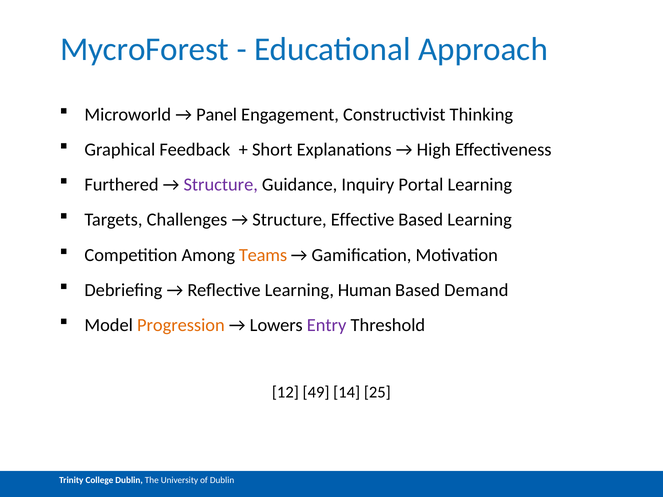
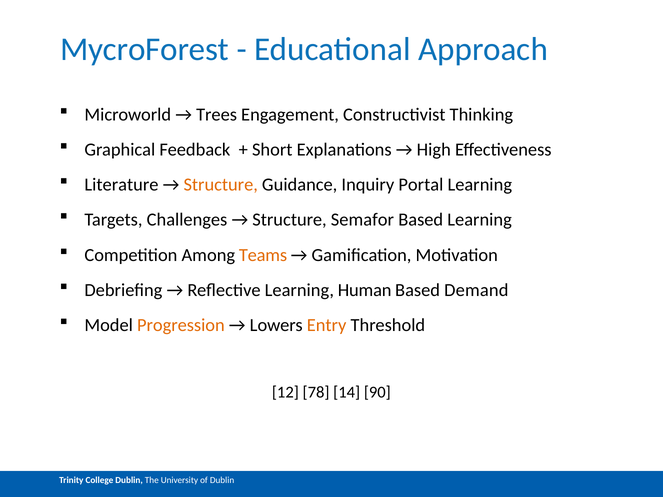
Panel: Panel -> Trees
Furthered: Furthered -> Literature
Structure at (221, 185) colour: purple -> orange
Effective: Effective -> Semafor
Entry colour: purple -> orange
49: 49 -> 78
25: 25 -> 90
